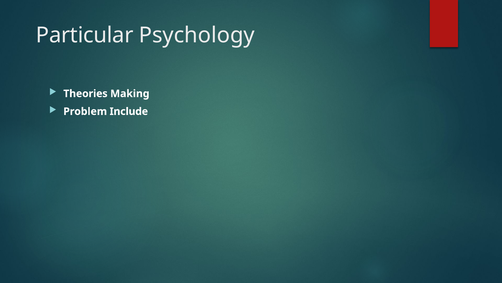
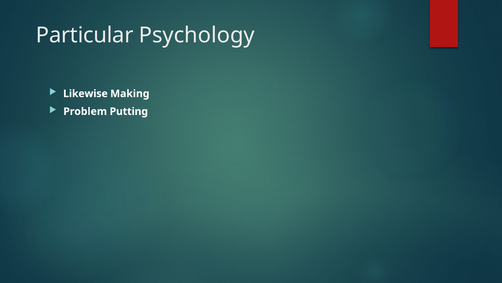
Theories: Theories -> Likewise
Include: Include -> Putting
